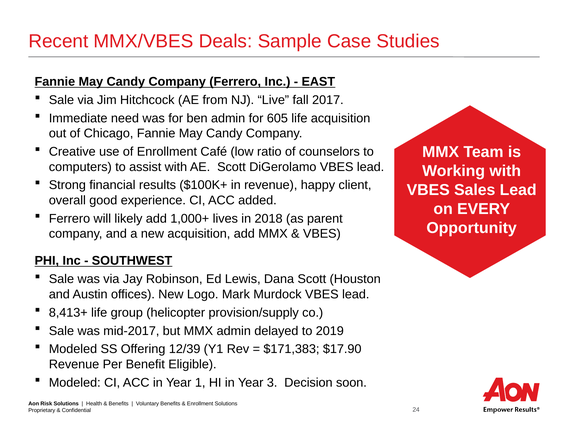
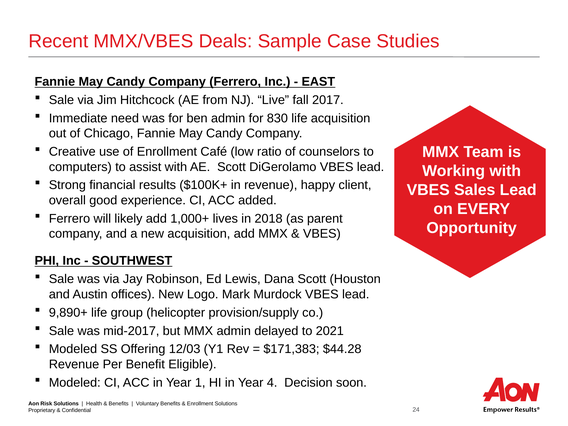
605: 605 -> 830
8,413+: 8,413+ -> 9,890+
2019: 2019 -> 2021
12/39: 12/39 -> 12/03
$17.90: $17.90 -> $44.28
3: 3 -> 4
